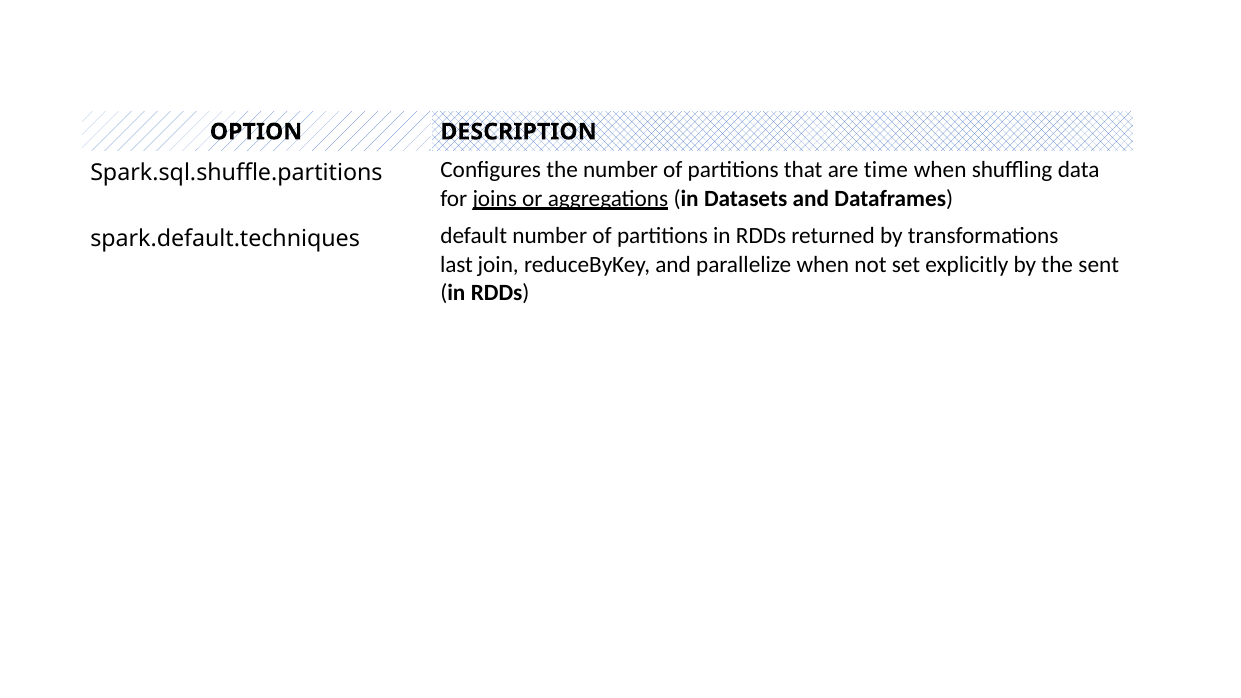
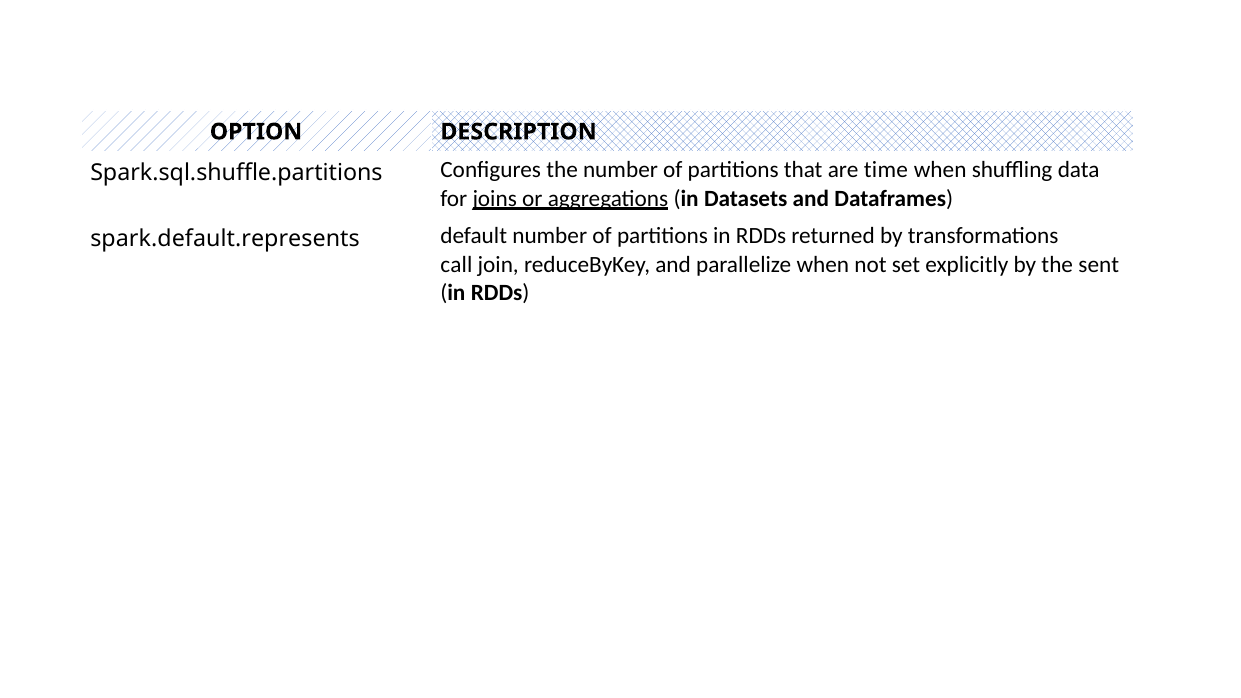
spark.default.techniques: spark.default.techniques -> spark.default.represents
last: last -> call
